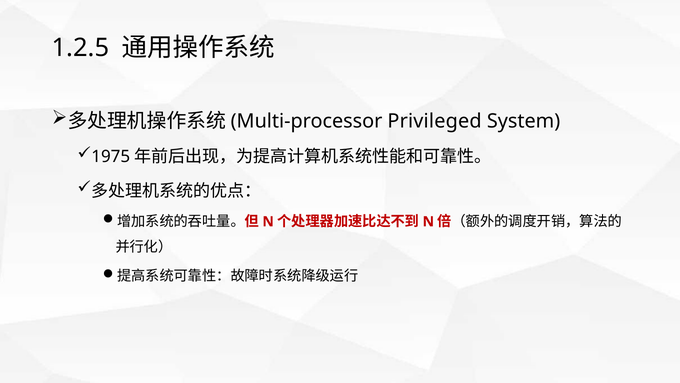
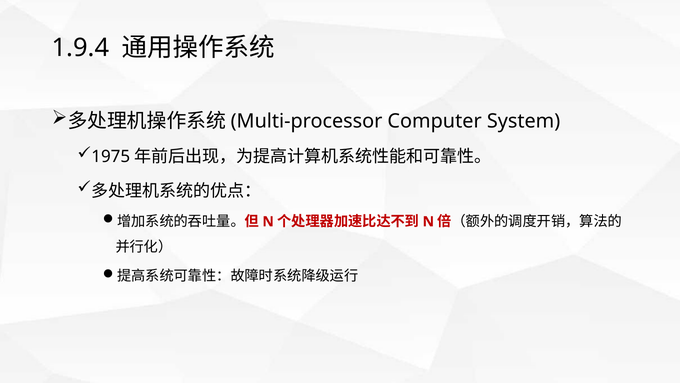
1.2.5: 1.2.5 -> 1.9.4
Privileged: Privileged -> Computer
